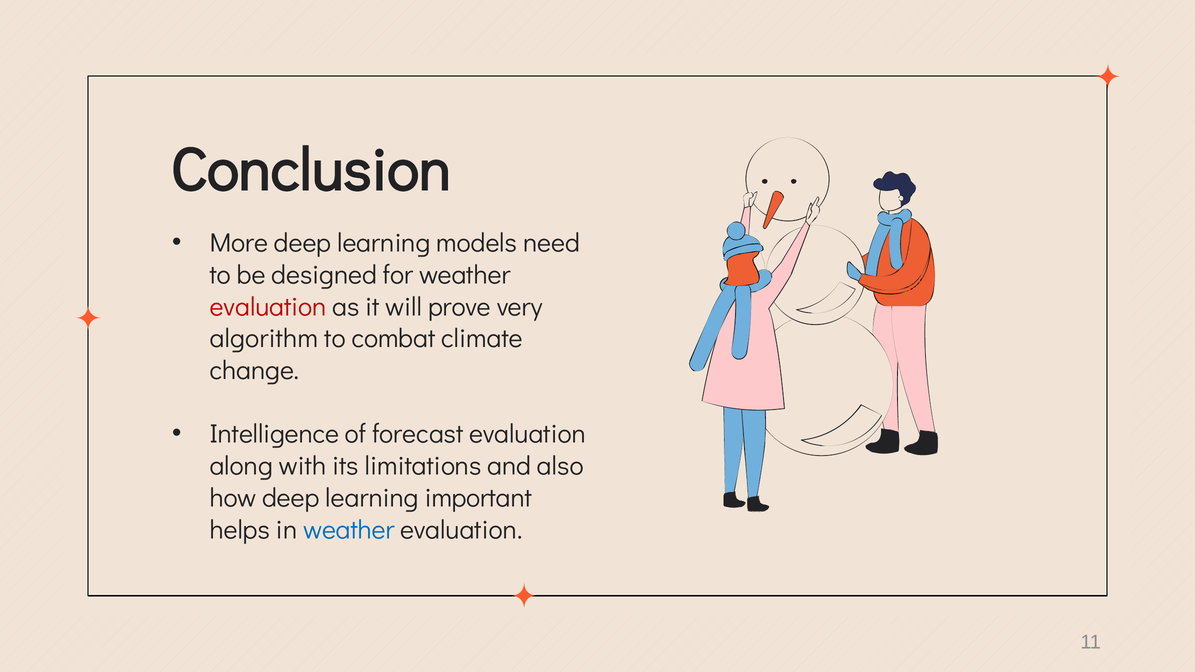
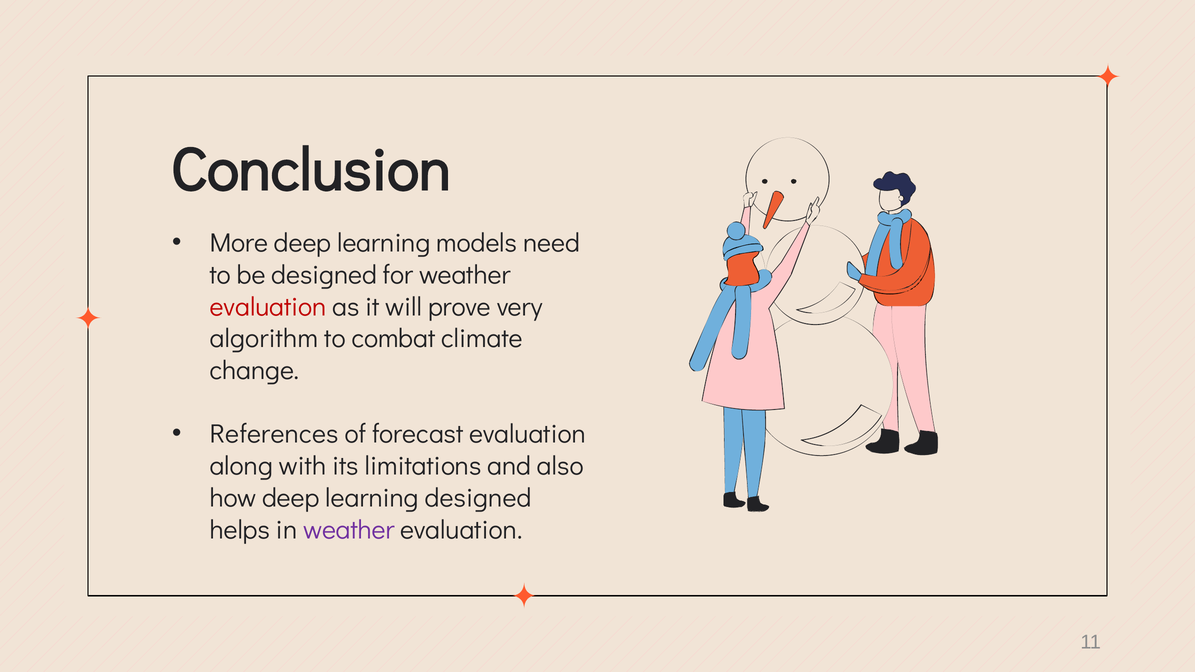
Intelligence: Intelligence -> References
learning important: important -> designed
weather at (349, 530) colour: blue -> purple
